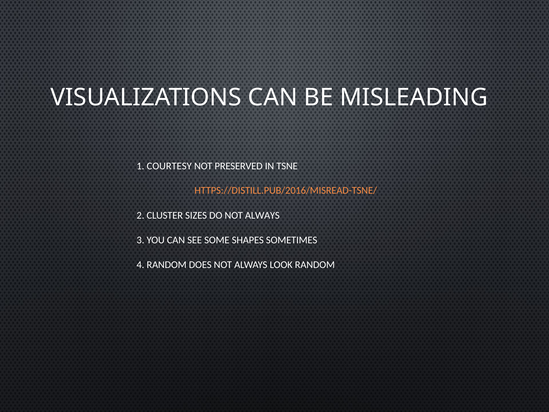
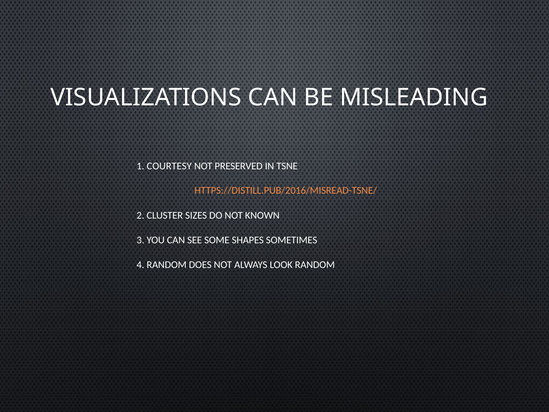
DO NOT ALWAYS: ALWAYS -> KNOWN
